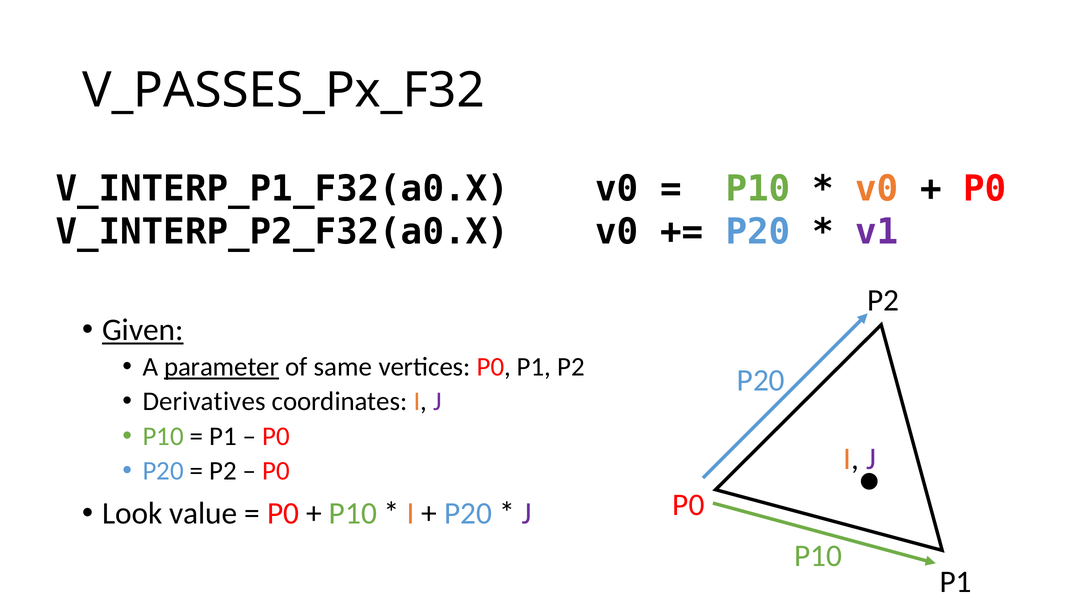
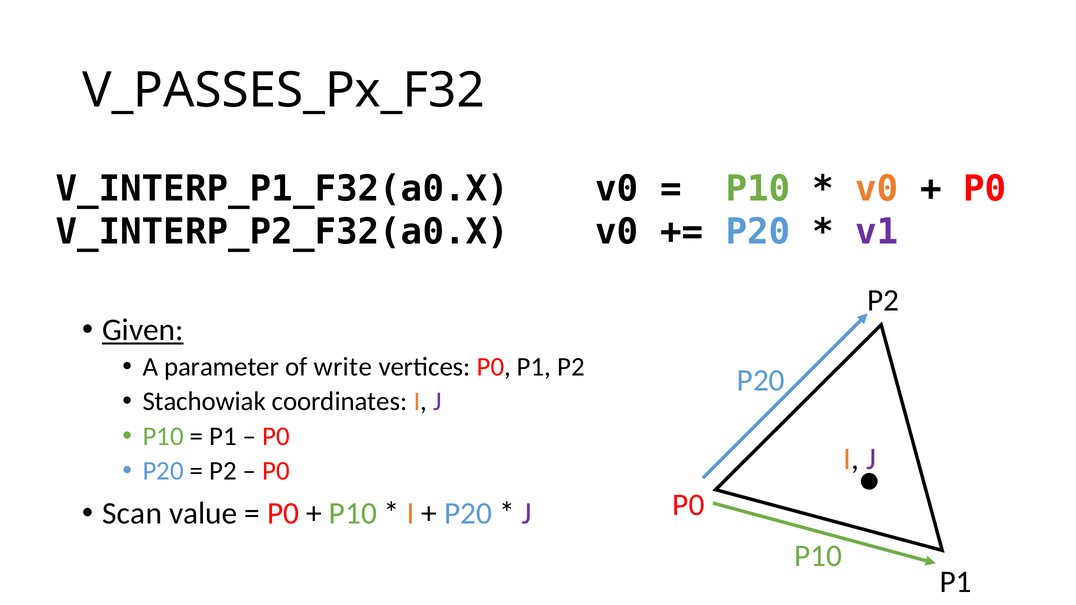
parameter underline: present -> none
same: same -> write
Derivatives: Derivatives -> Stachowiak
Look: Look -> Scan
